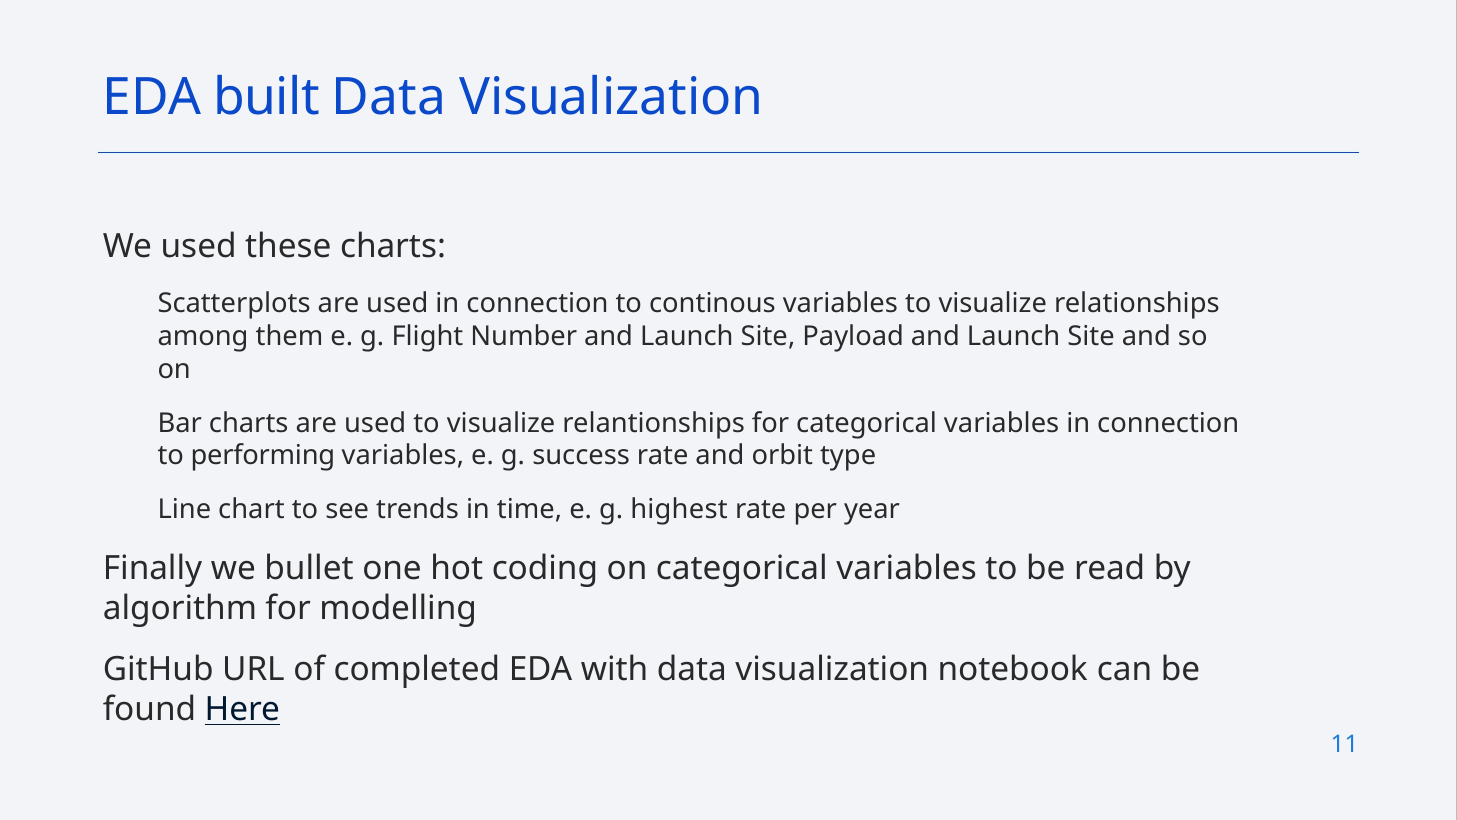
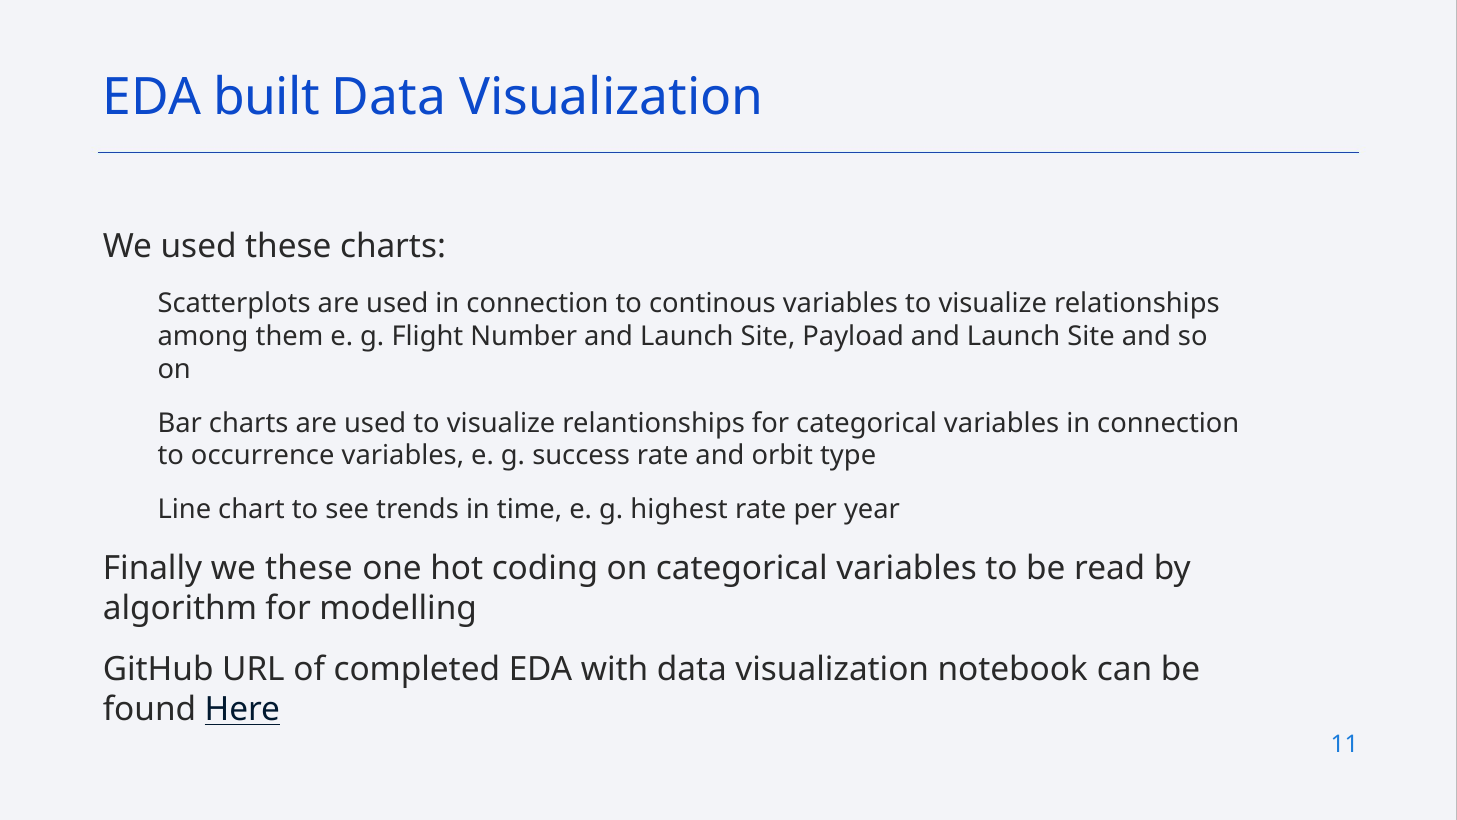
performing: performing -> occurrence
we bullet: bullet -> these
